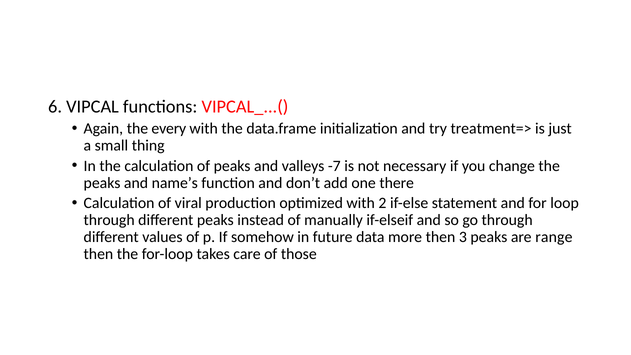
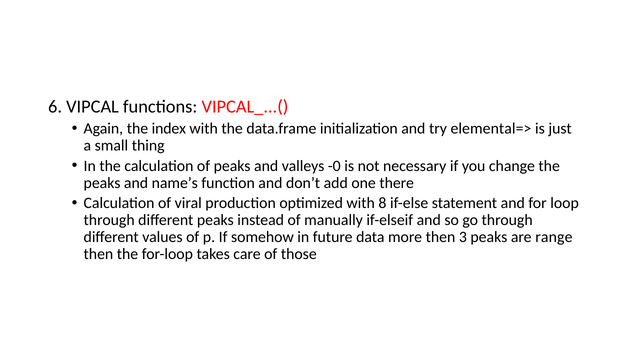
every: every -> index
treatment=>: treatment=> -> elemental=>
-7: -7 -> -0
2: 2 -> 8
